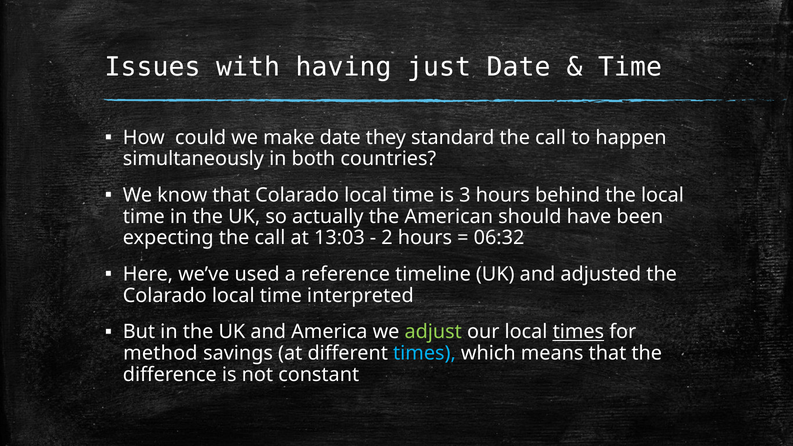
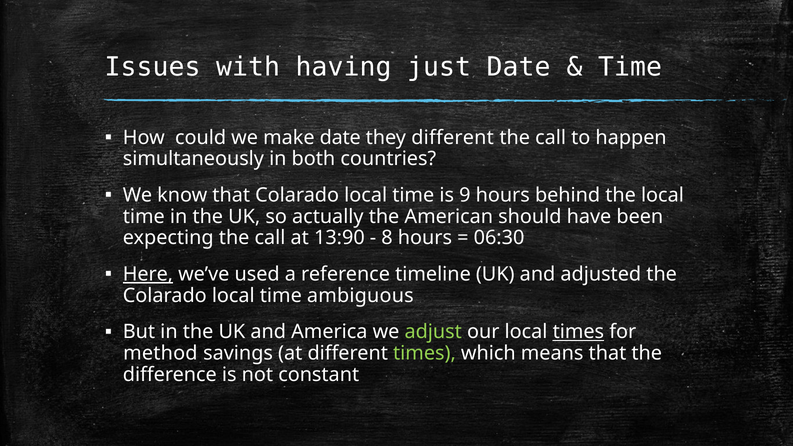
they standard: standard -> different
3: 3 -> 9
13:03: 13:03 -> 13:90
2: 2 -> 8
06:32: 06:32 -> 06:30
Here underline: none -> present
interpreted: interpreted -> ambiguous
times at (424, 353) colour: light blue -> light green
